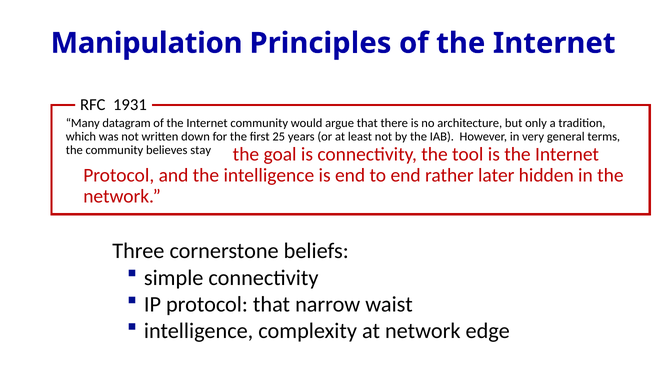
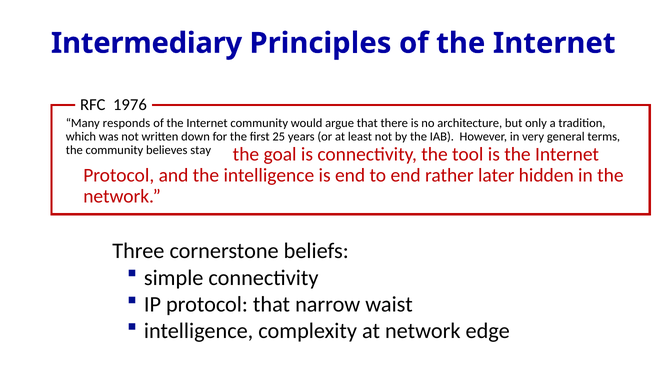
Manipulation: Manipulation -> Intermediary
1931: 1931 -> 1976
datagram: datagram -> responds
